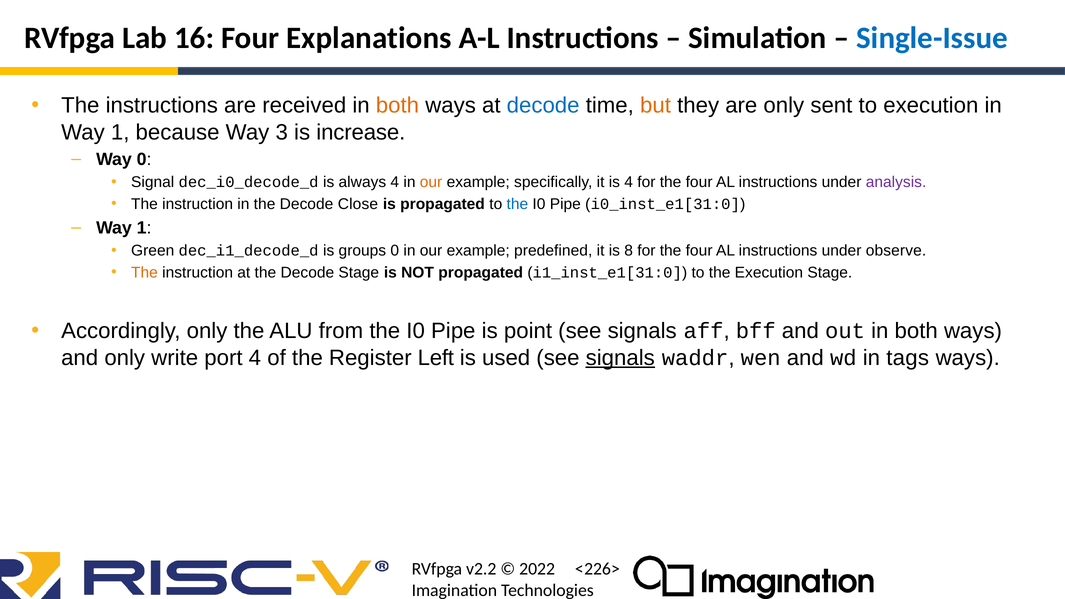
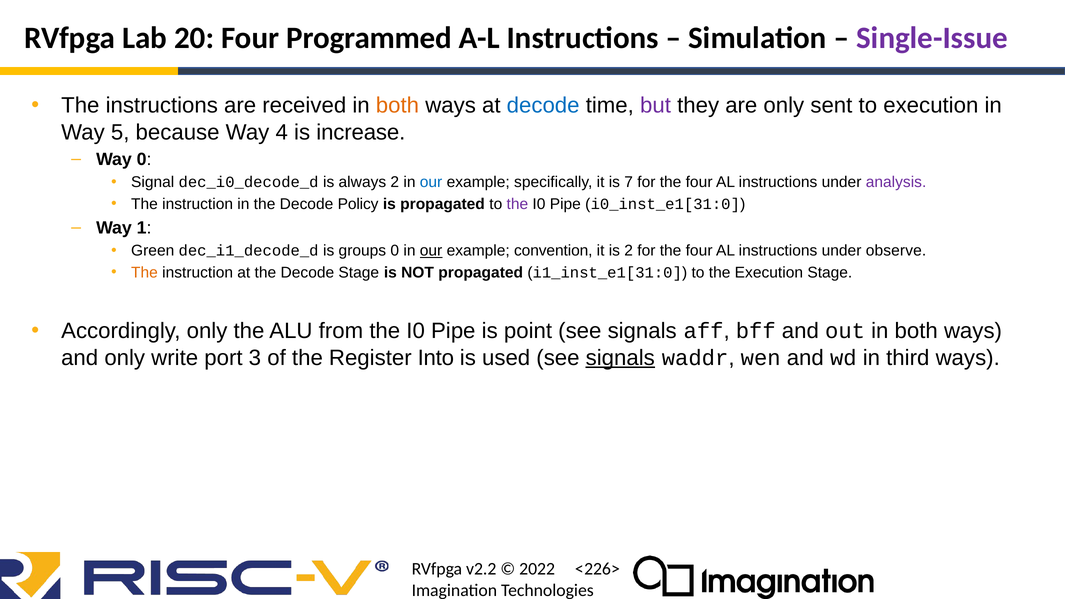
16: 16 -> 20
Explanations: Explanations -> Programmed
Single-Issue colour: blue -> purple
but colour: orange -> purple
1 at (120, 132): 1 -> 5
3: 3 -> 4
always 4: 4 -> 2
our at (431, 182) colour: orange -> blue
is 4: 4 -> 7
Close: Close -> Policy
the at (517, 204) colour: blue -> purple
our at (431, 251) underline: none -> present
predefined: predefined -> convention
is 8: 8 -> 2
port 4: 4 -> 3
Left: Left -> Into
tags: tags -> third
